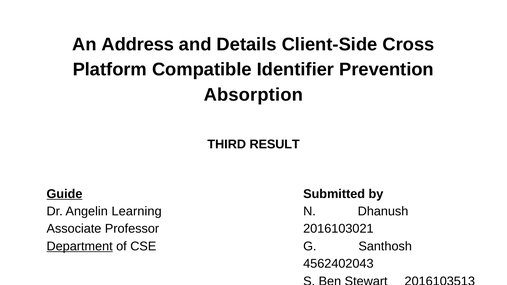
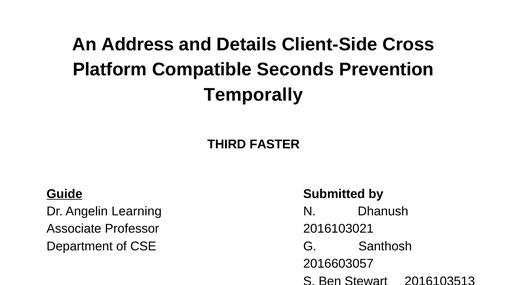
Identifier: Identifier -> Seconds
Absorption: Absorption -> Temporally
RESULT: RESULT -> FASTER
Department underline: present -> none
4562402043: 4562402043 -> 2016603057
